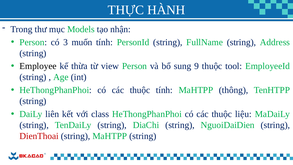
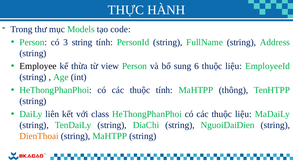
nhận: nhận -> code
3 muốn: muốn -> string
9: 9 -> 6
tool at (234, 66): tool -> liệu
DienThoai colour: red -> orange
